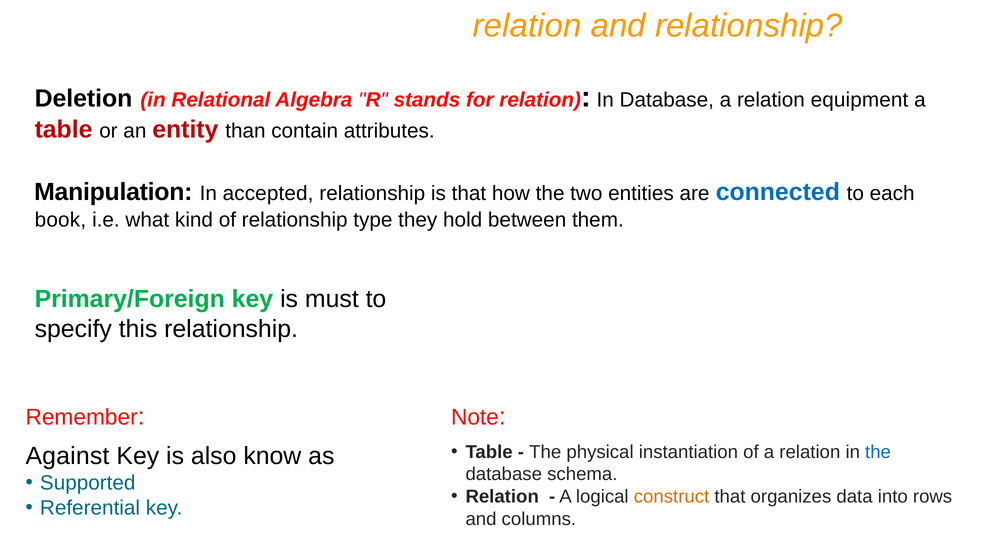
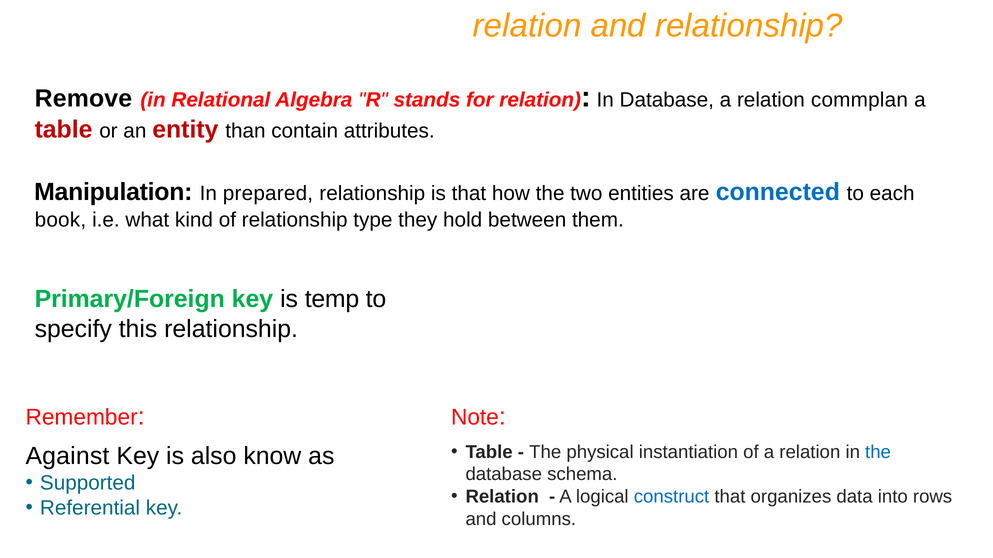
Deletion: Deletion -> Remove
equipment: equipment -> commplan
accepted: accepted -> prepared
must: must -> temp
construct colour: orange -> blue
